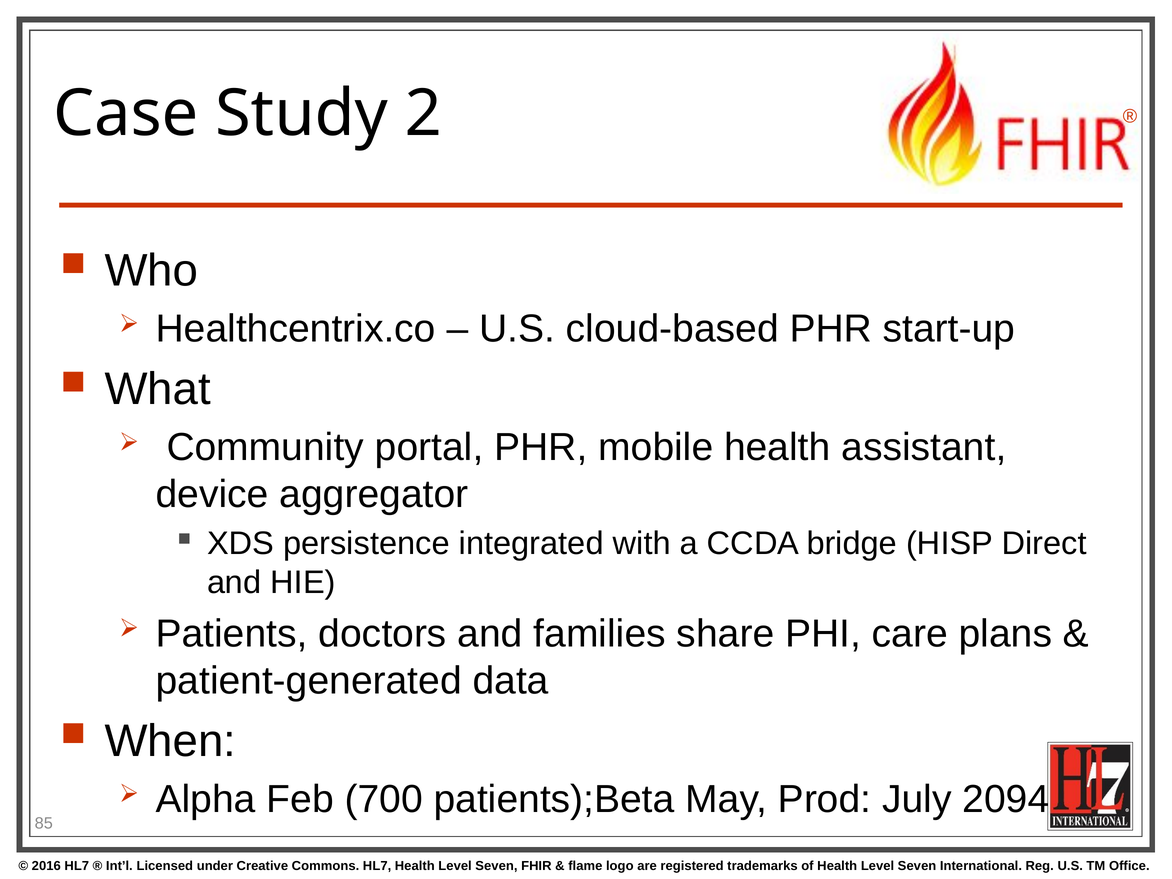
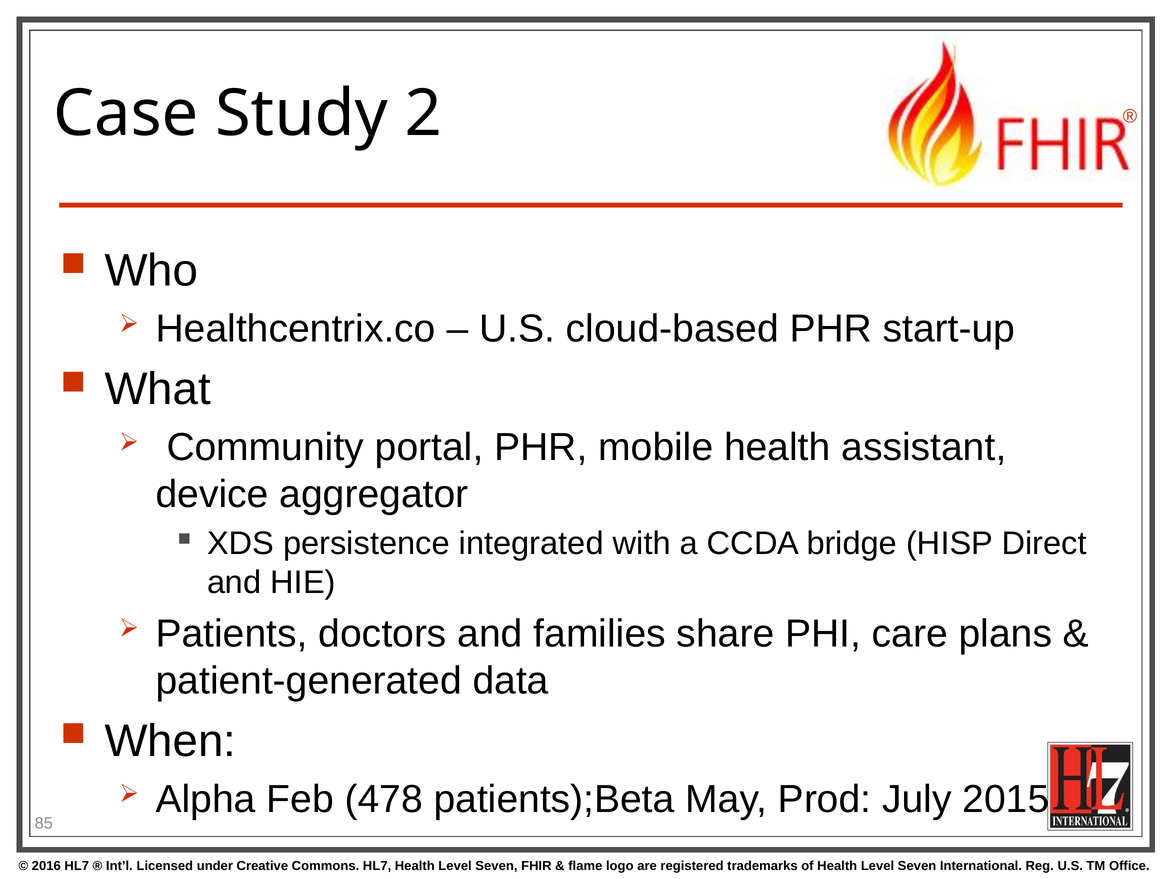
700: 700 -> 478
2094: 2094 -> 2015
